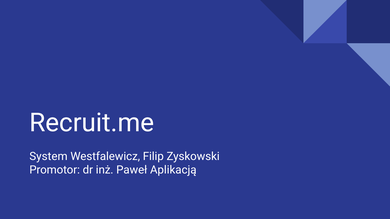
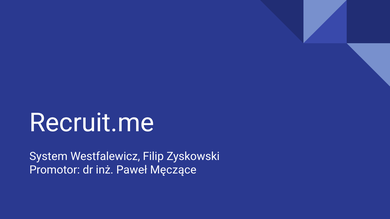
Aplikacją: Aplikacją -> Męczące
